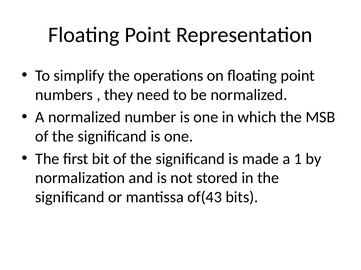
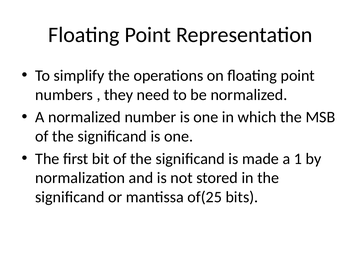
of(43: of(43 -> of(25
